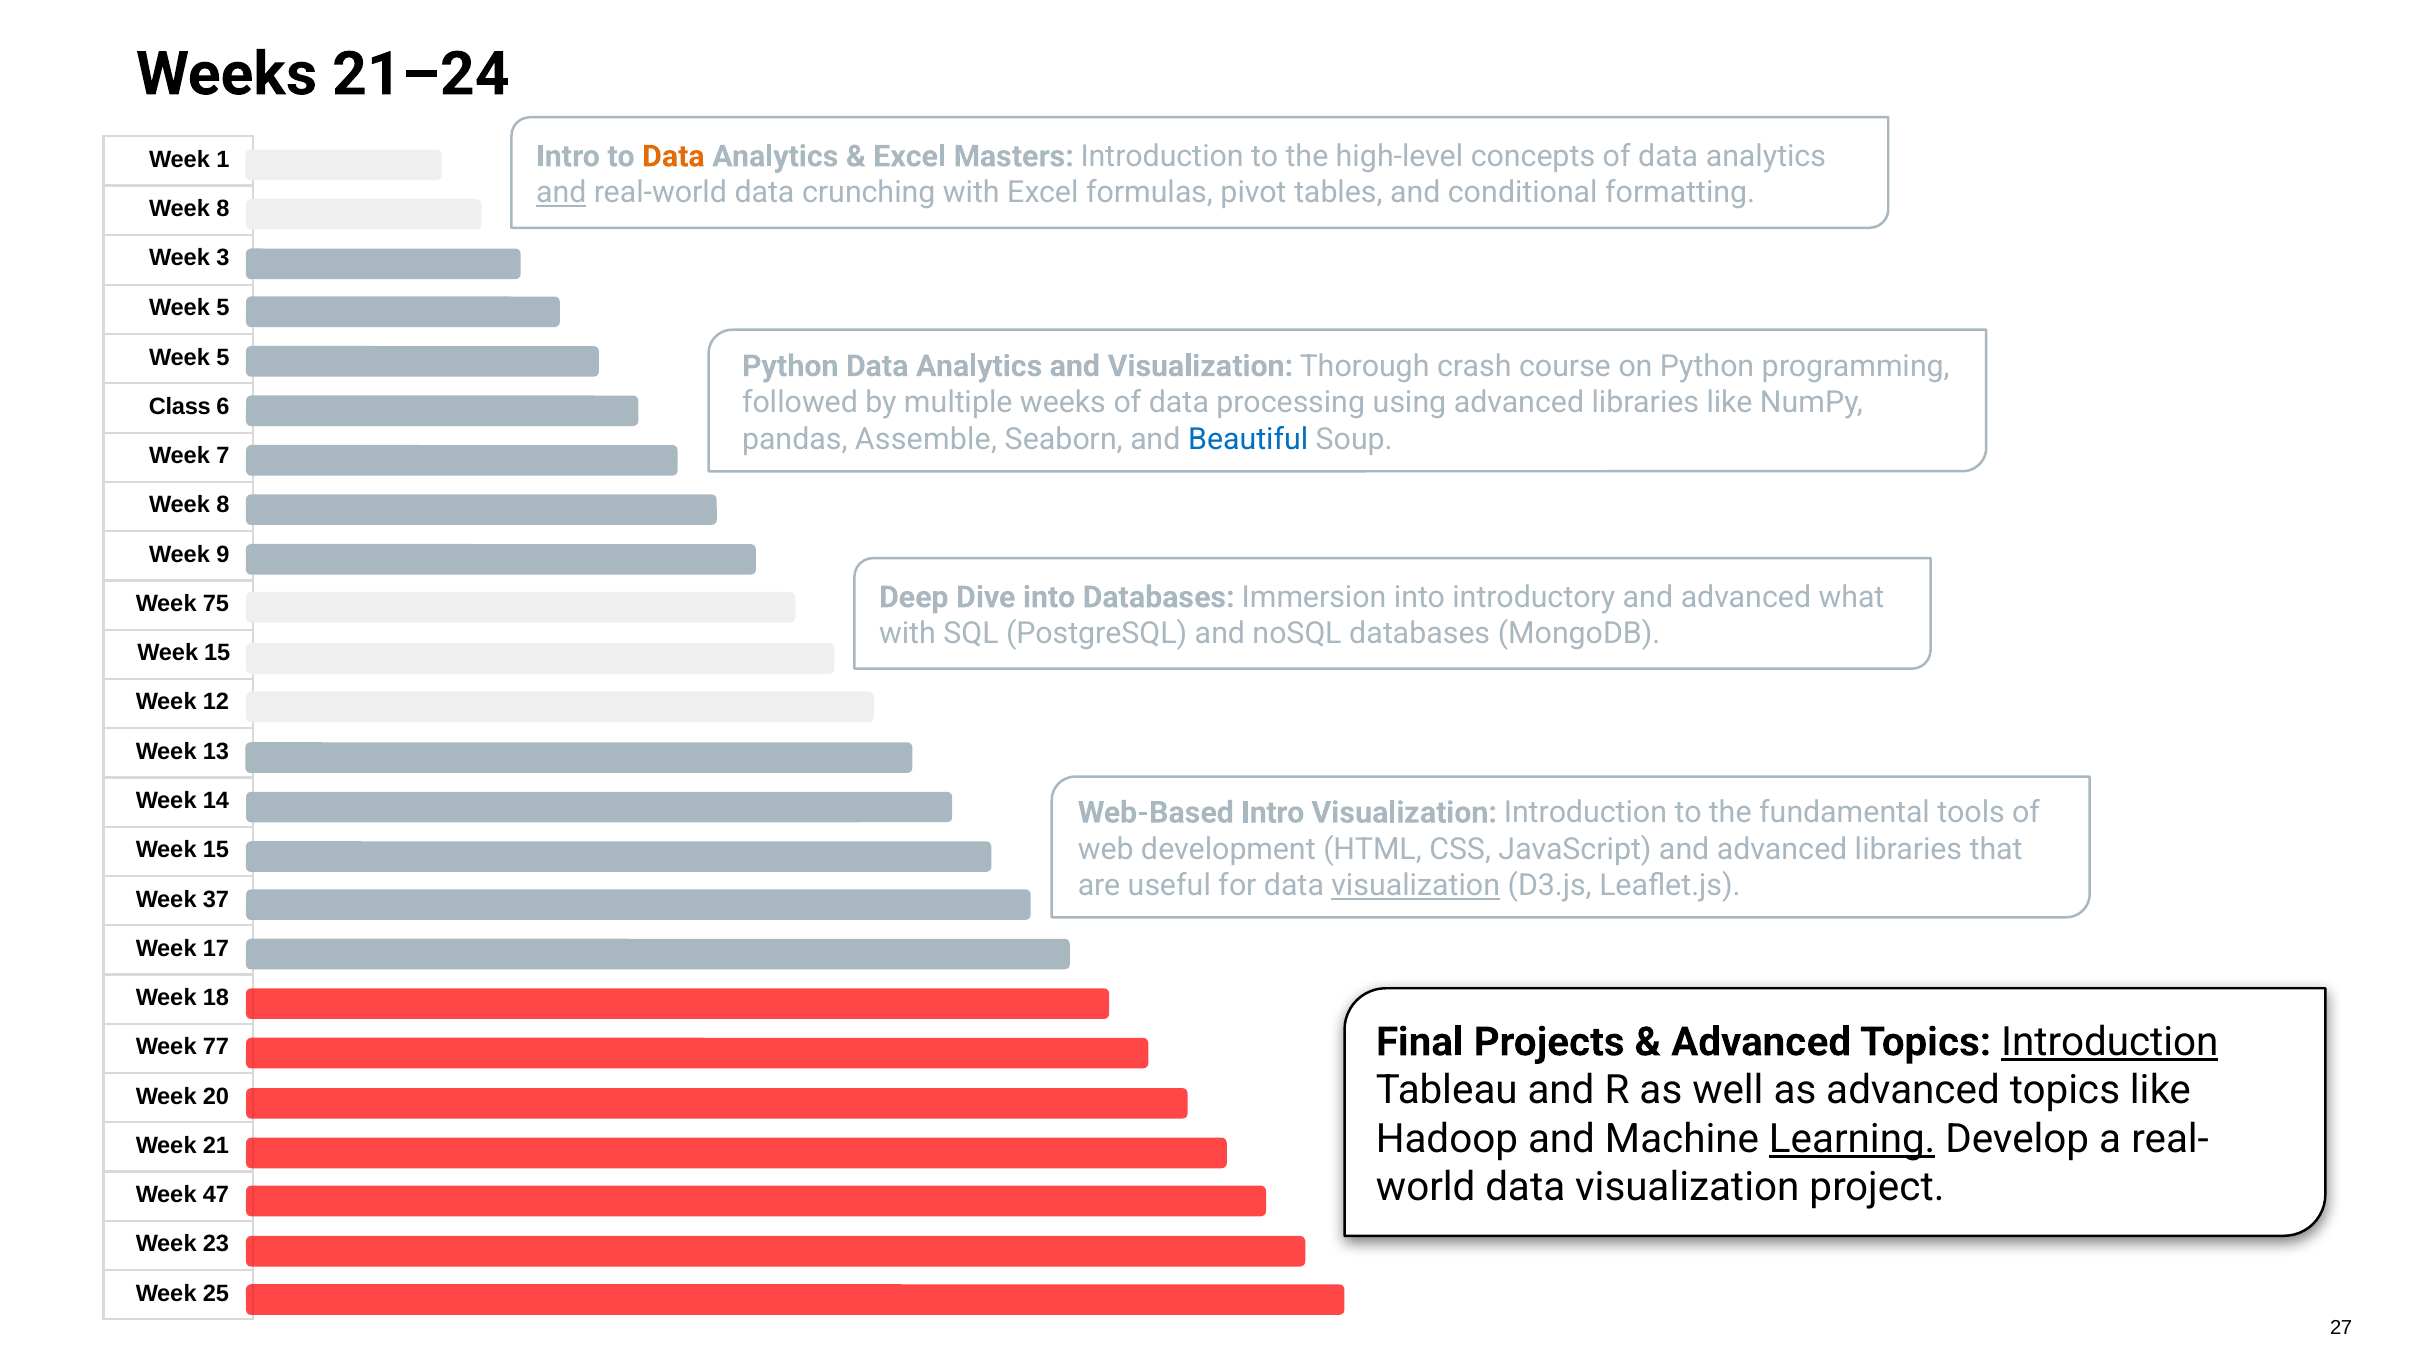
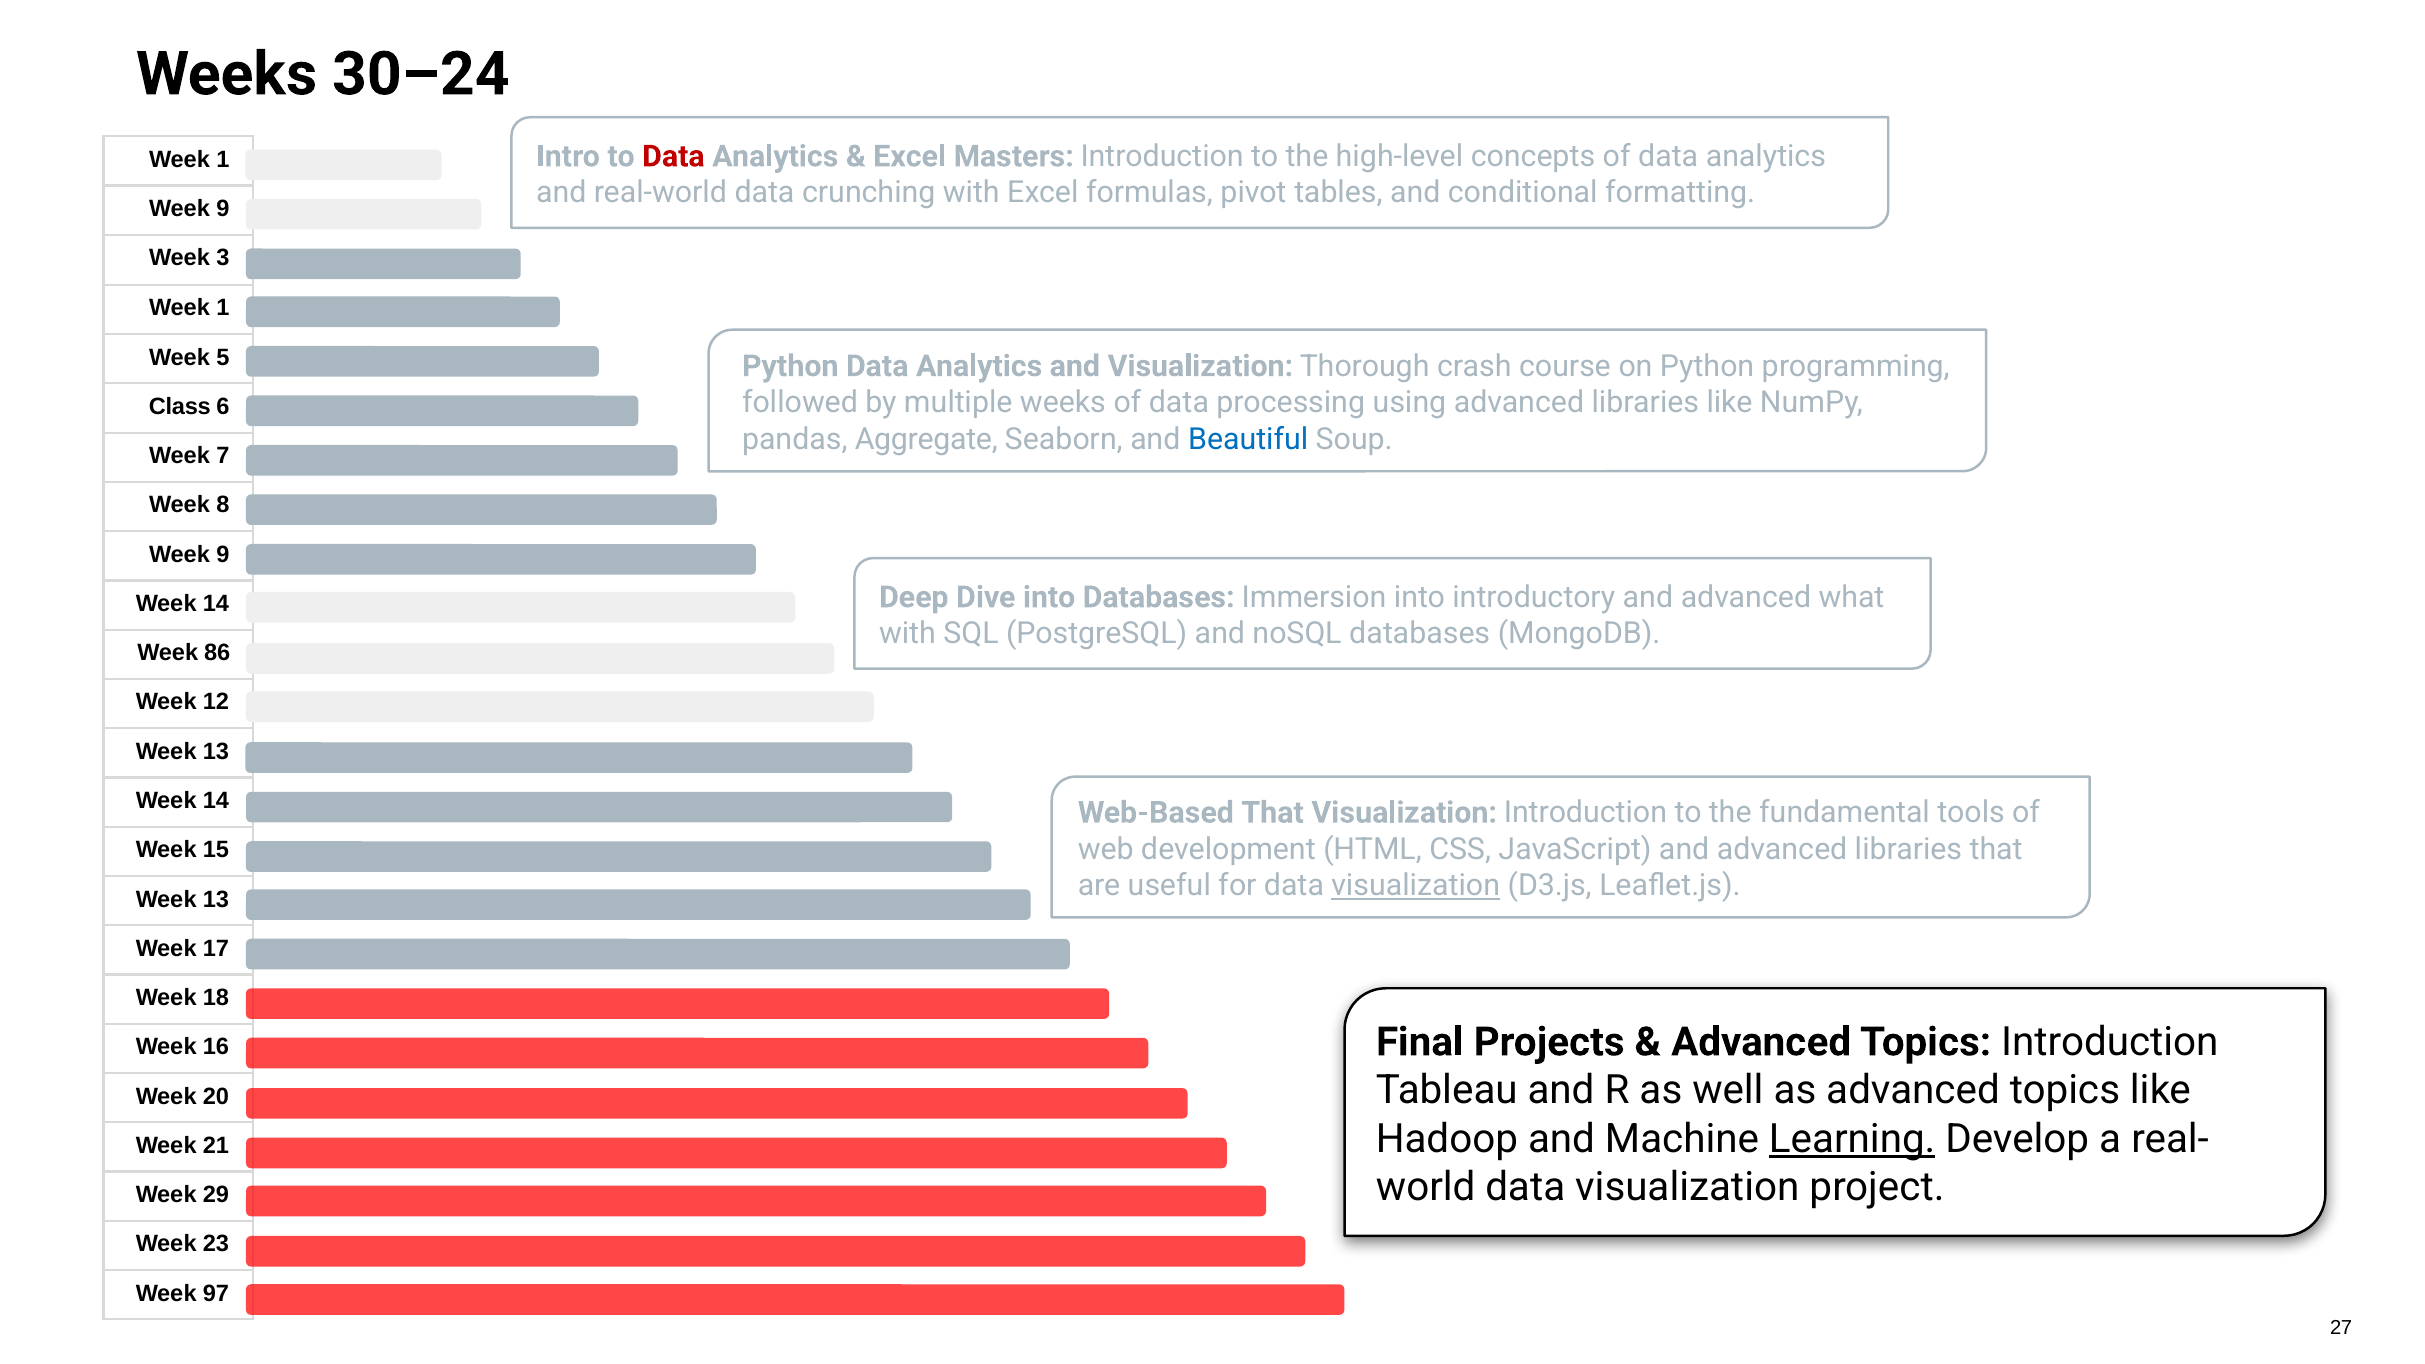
21–24: 21–24 -> 30–24
Data at (673, 156) colour: orange -> red
and at (561, 193) underline: present -> none
8 at (223, 209): 8 -> 9
5 at (223, 308): 5 -> 1
Assemble: Assemble -> Aggregate
75 at (216, 604): 75 -> 14
15 at (217, 653): 15 -> 86
Web-Based Intro: Intro -> That
37 at (216, 899): 37 -> 13
Introduction at (2110, 1042) underline: present -> none
77: 77 -> 16
47: 47 -> 29
25: 25 -> 97
